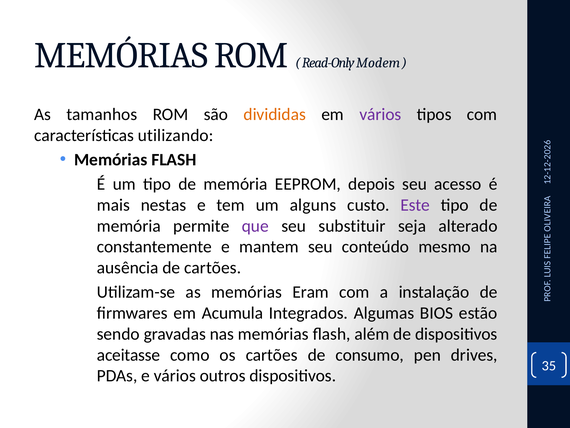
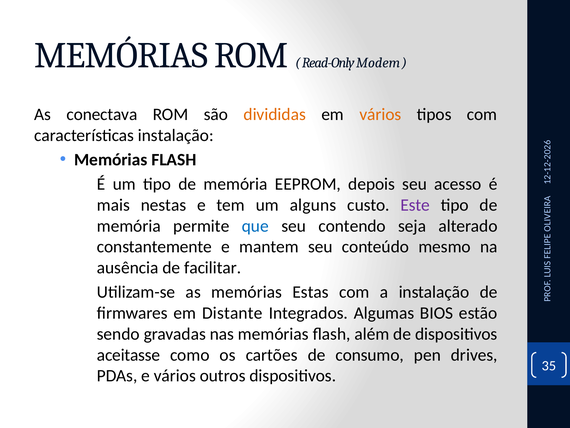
tamanhos: tamanhos -> conectava
vários at (380, 114) colour: purple -> orange
características utilizando: utilizando -> instalação
que colour: purple -> blue
substituir: substituir -> contendo
de cartões: cartões -> facilitar
Eram: Eram -> Estas
Acumula: Acumula -> Distante
